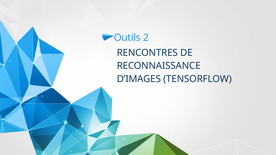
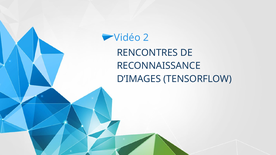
Outils: Outils -> Vidéo
